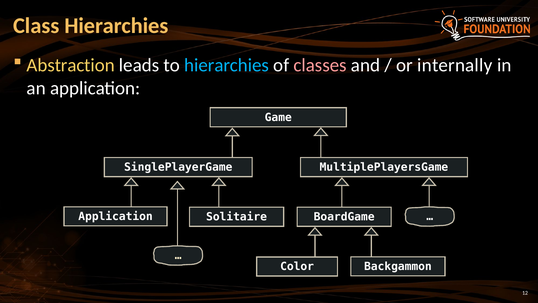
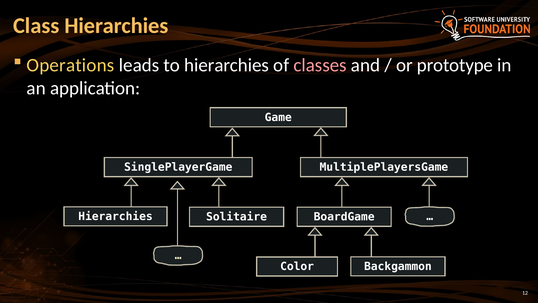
Abstraction: Abstraction -> Operations
hierarchies at (227, 65) colour: light blue -> white
internally: internally -> prototype
Application at (116, 216): Application -> Hierarchies
